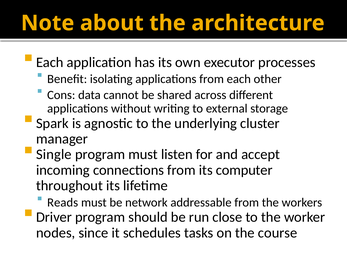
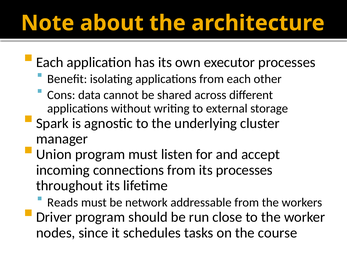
Single: Single -> Union
its computer: computer -> processes
